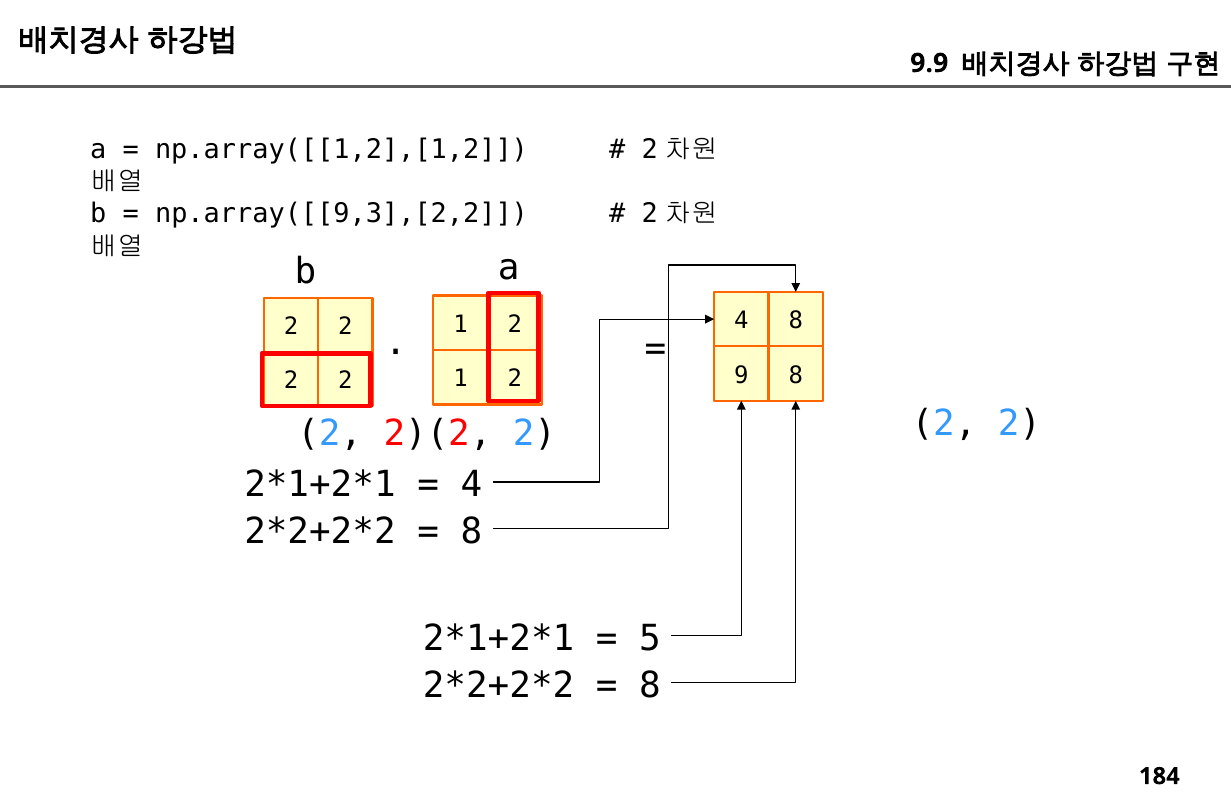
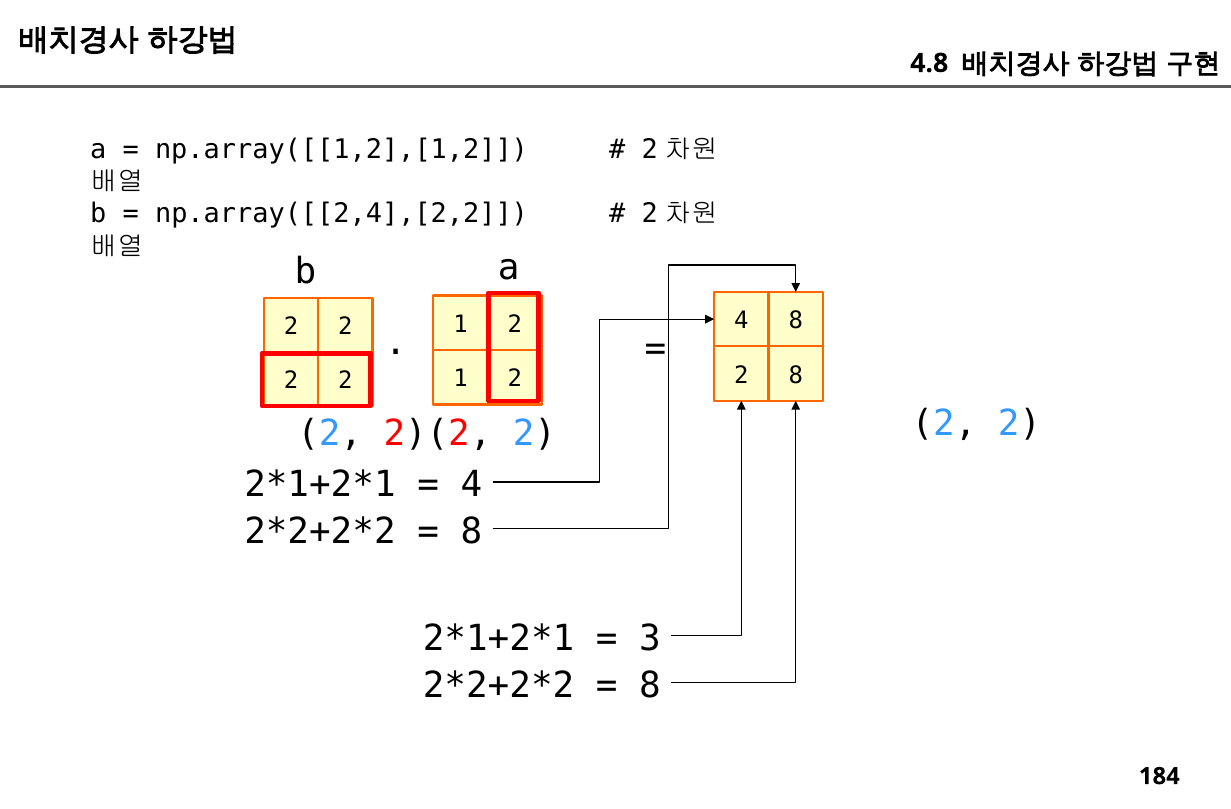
9.9: 9.9 -> 4.8
np.array([[9,3],[2,2: np.array([[9,3],[2,2 -> np.array([[2,4],[2,2
9 at (741, 375): 9 -> 2
5: 5 -> 3
